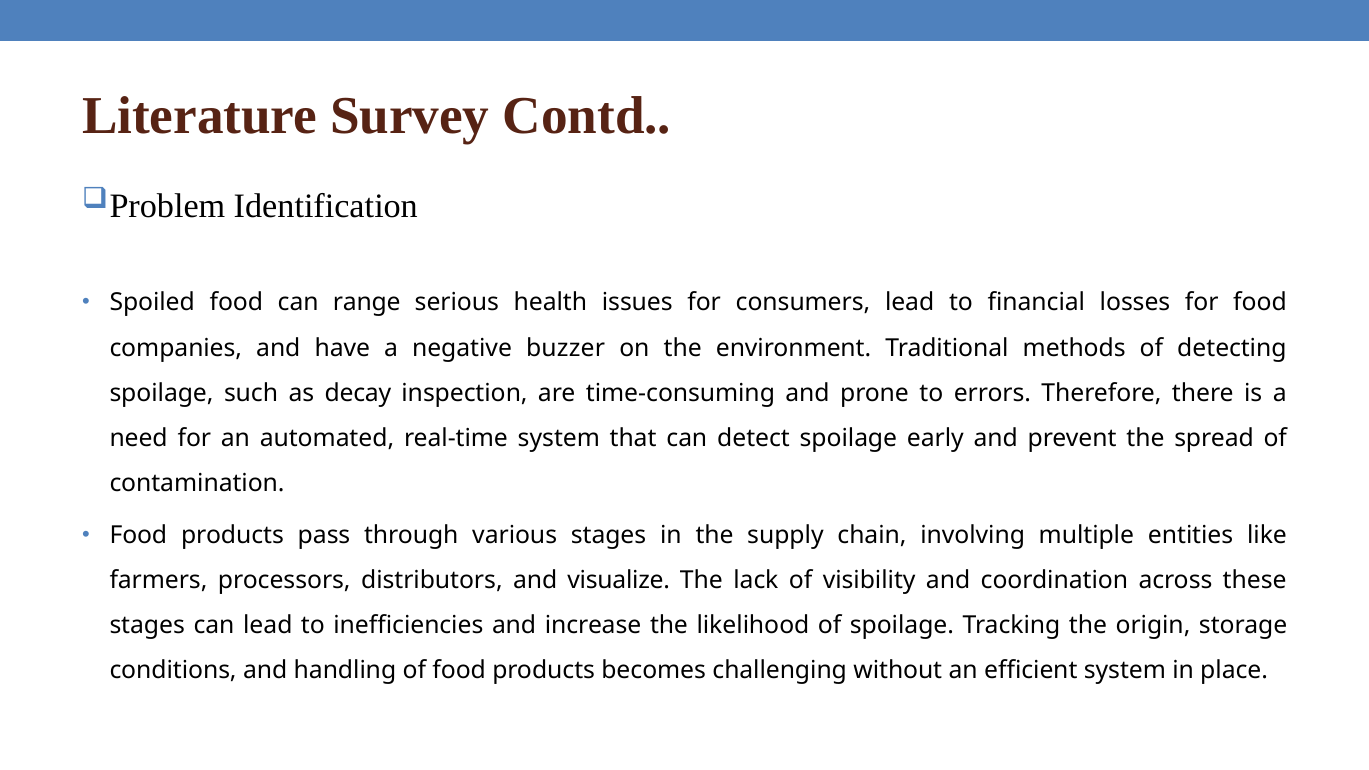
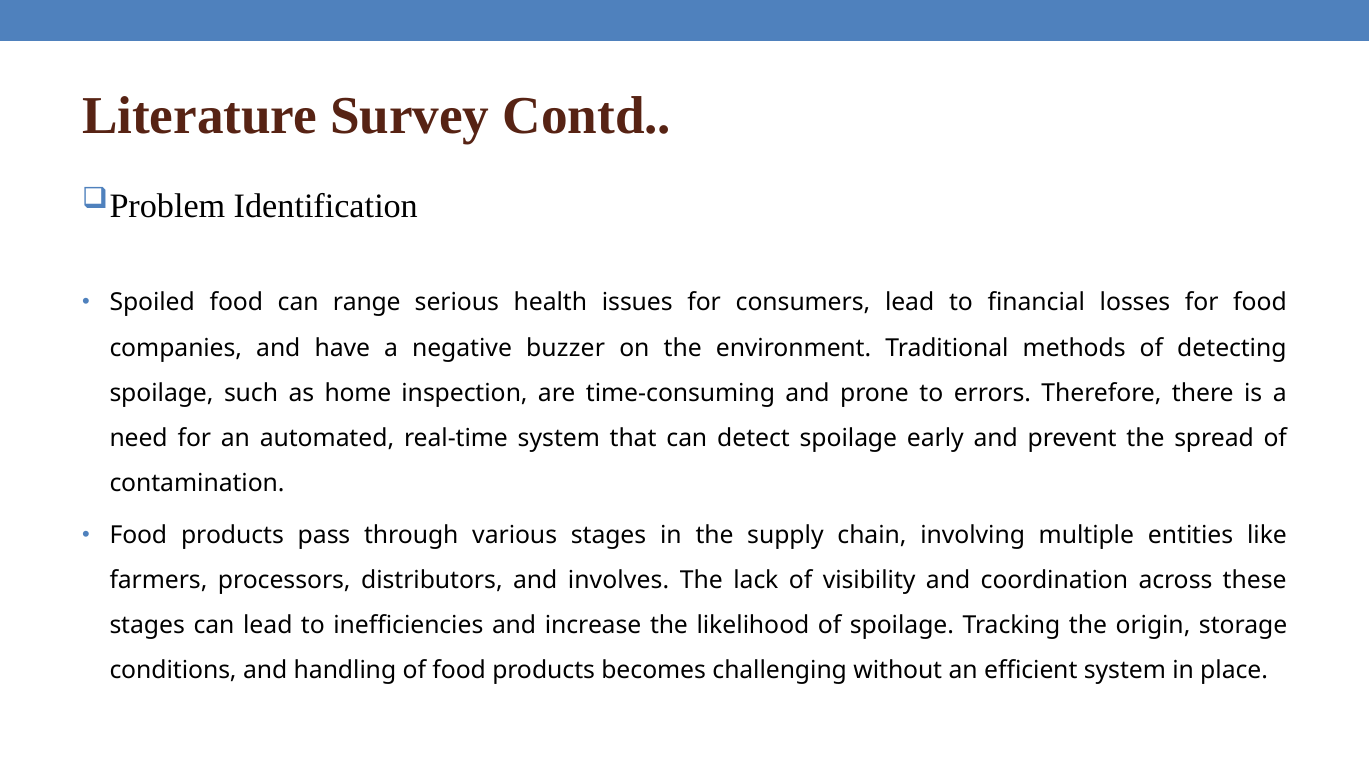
decay: decay -> home
visualize: visualize -> involves
